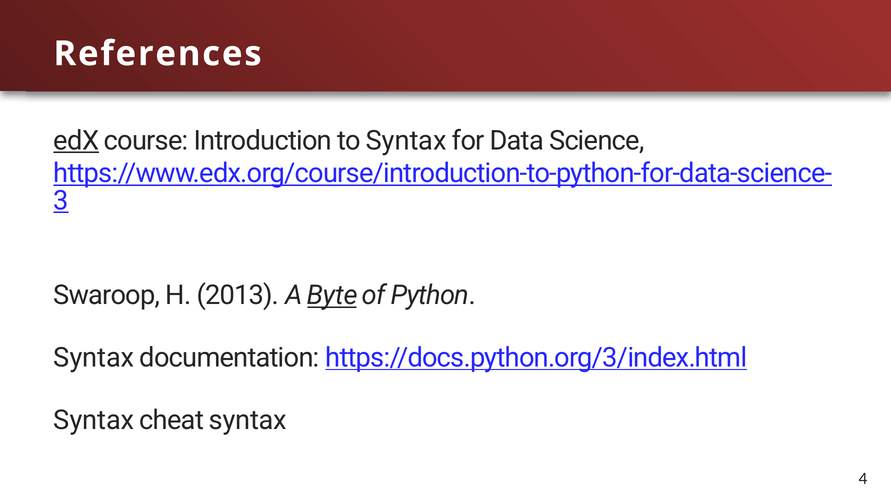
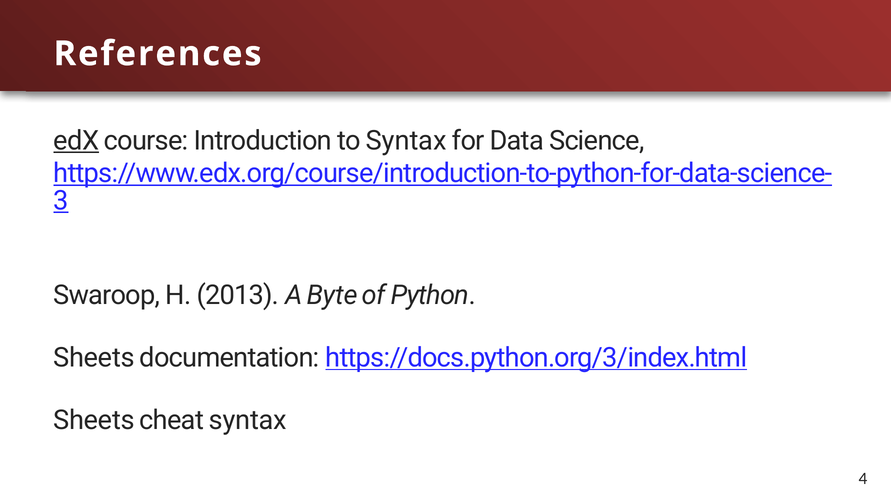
Byte underline: present -> none
Syntax at (94, 358): Syntax -> Sheets
Syntax at (94, 420): Syntax -> Sheets
